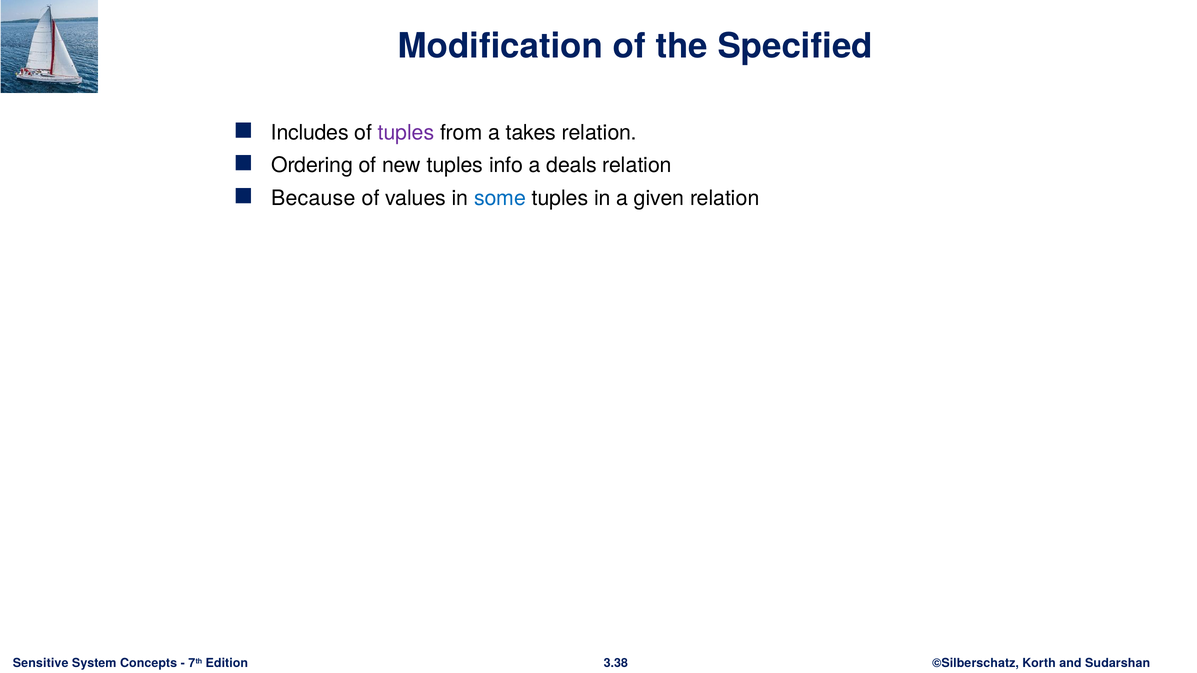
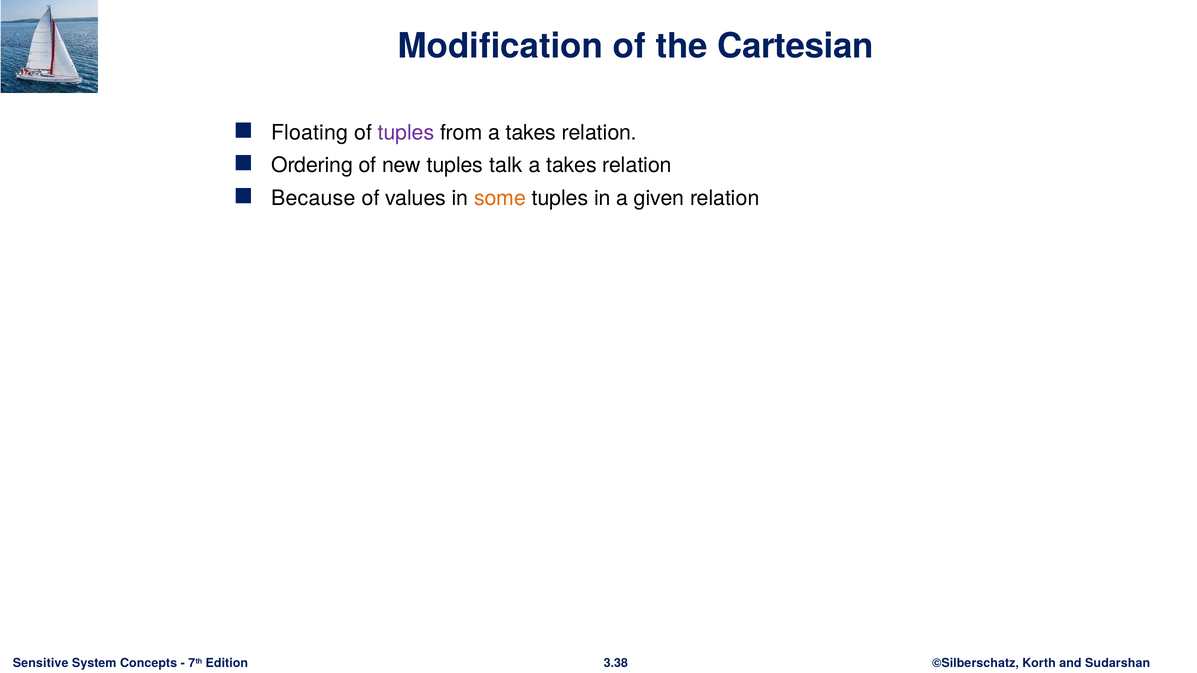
Specified: Specified -> Cartesian
Includes: Includes -> Floating
info: info -> talk
deals at (572, 165): deals -> takes
some colour: blue -> orange
